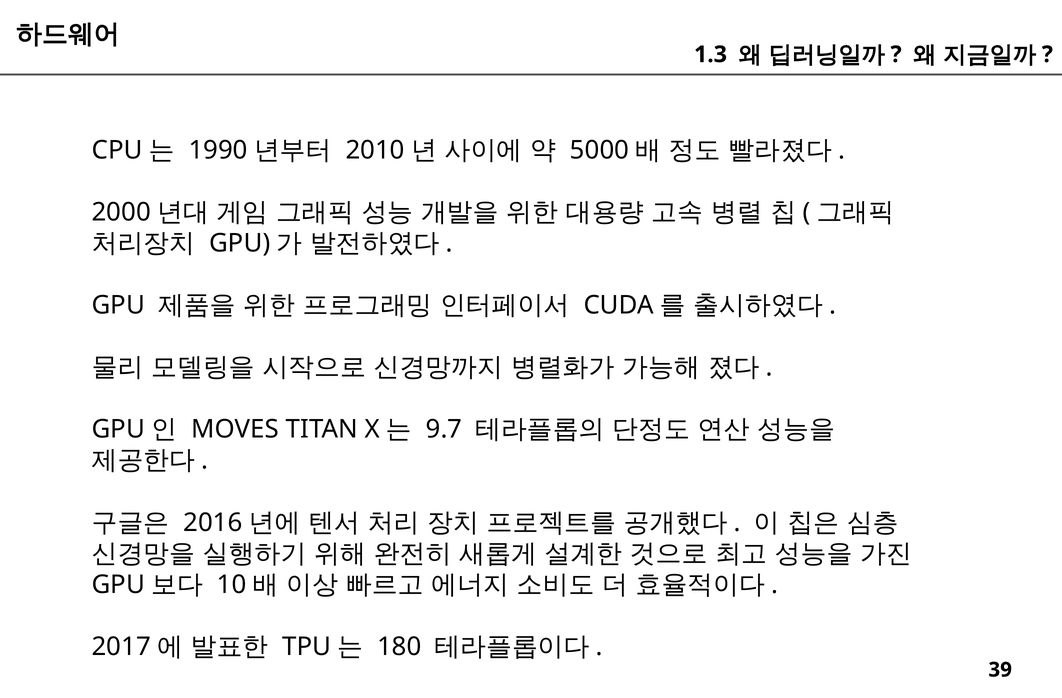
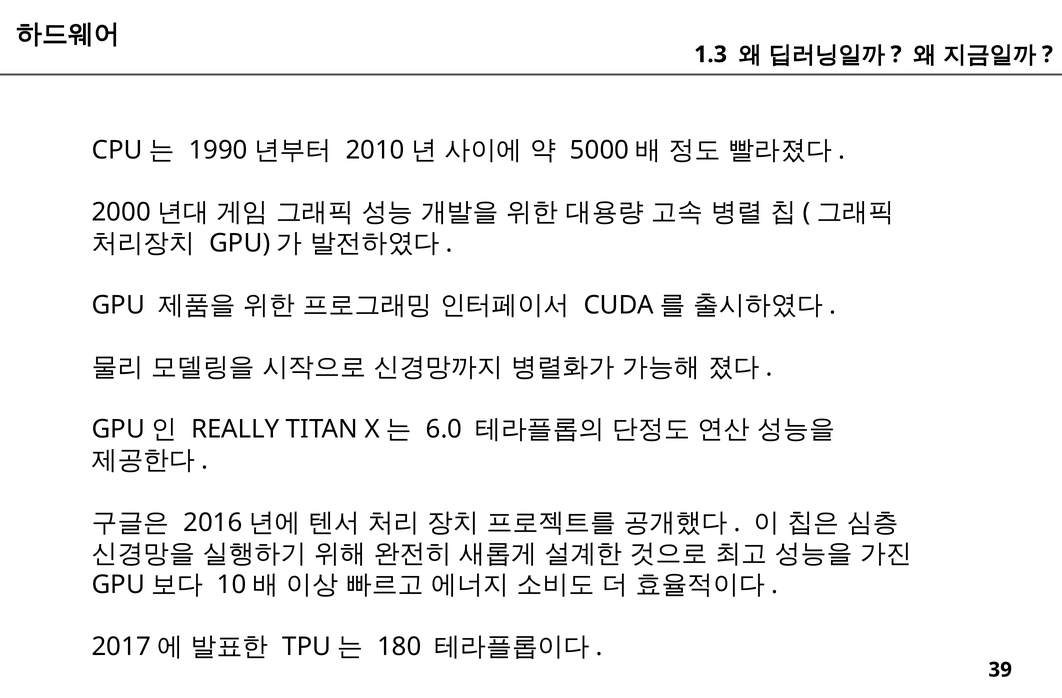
MOVES: MOVES -> REALLY
9.7: 9.7 -> 6.0
